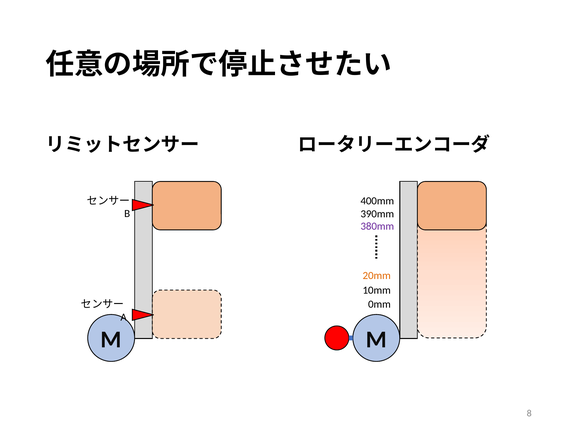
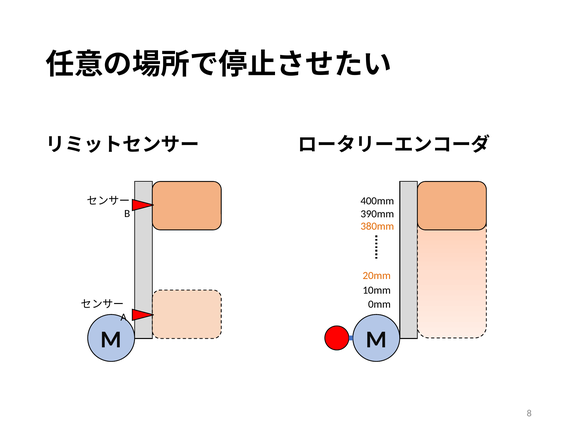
380mm colour: purple -> orange
